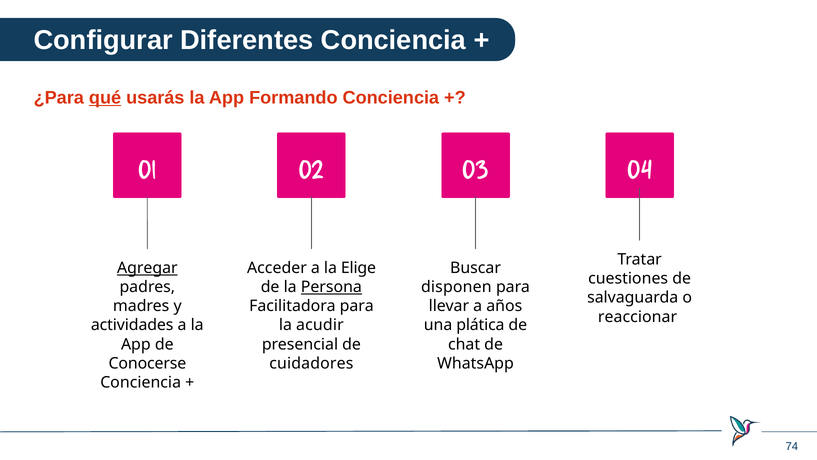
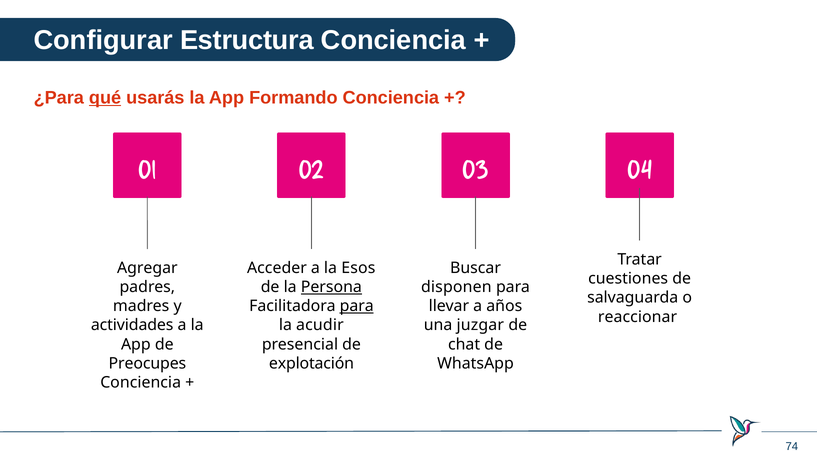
Diferentes: Diferentes -> Estructura
Agregar underline: present -> none
Elige: Elige -> Esos
para at (357, 306) underline: none -> present
plática: plática -> juzgar
Conocerse: Conocerse -> Preocupes
cuidadores: cuidadores -> explotación
